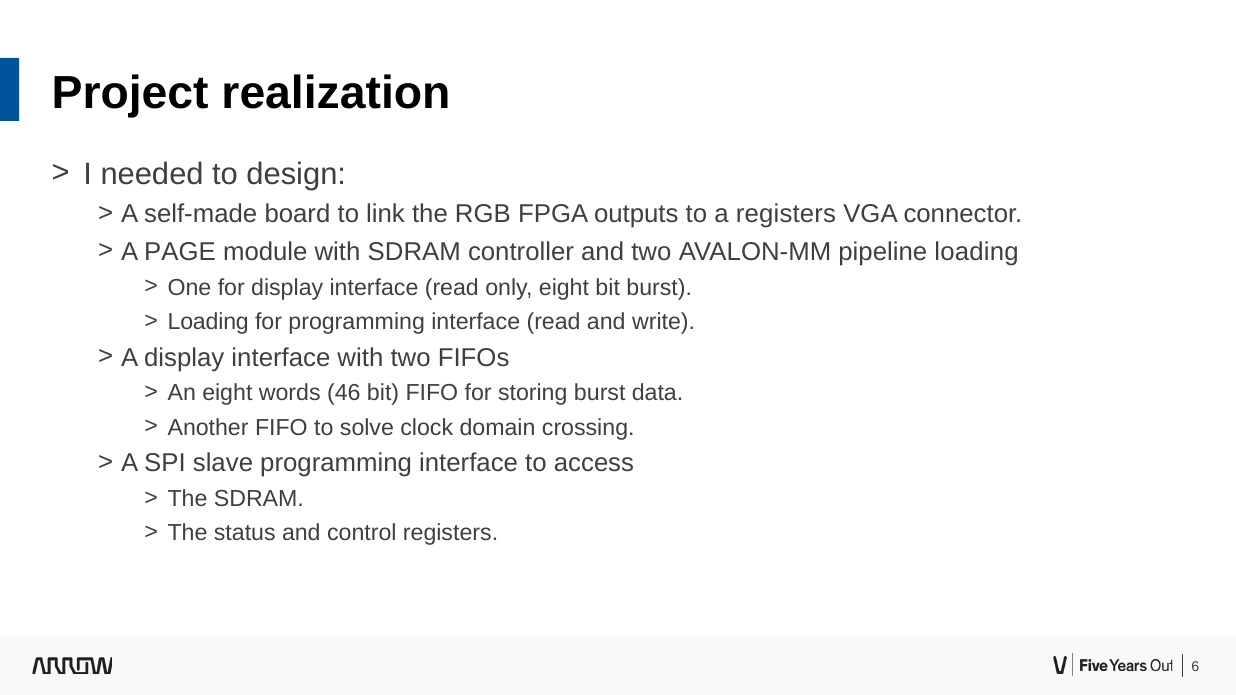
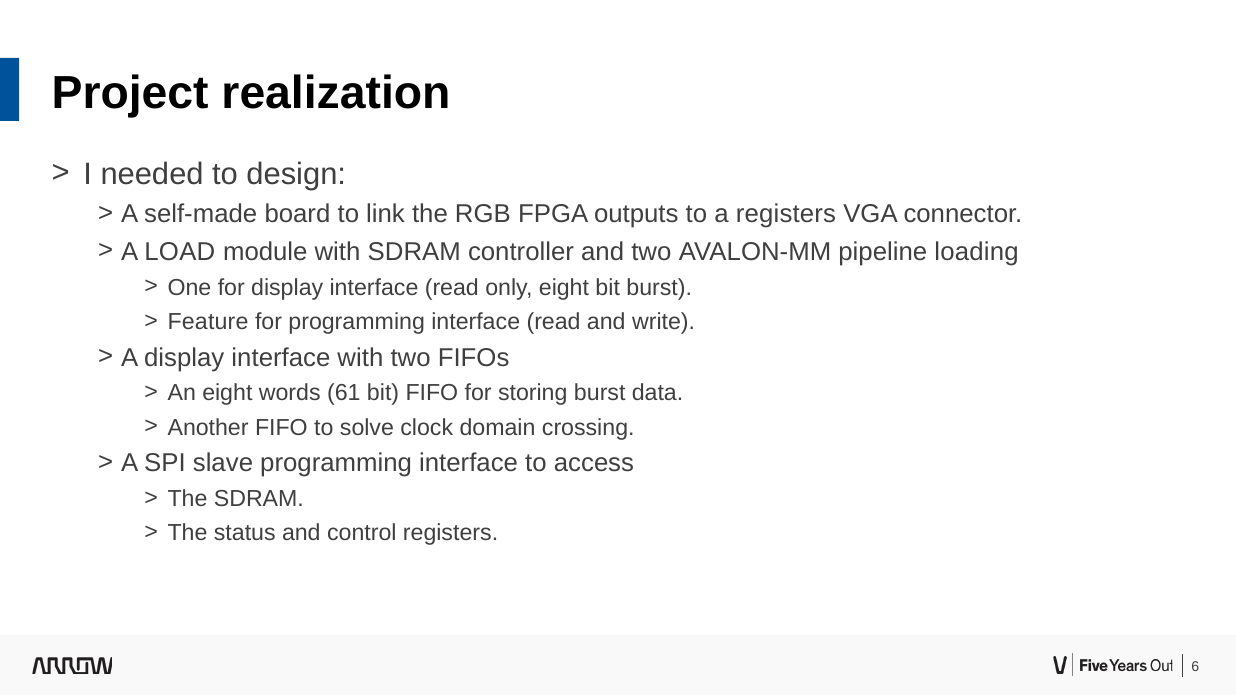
PAGE: PAGE -> LOAD
Loading at (208, 322): Loading -> Feature
46: 46 -> 61
